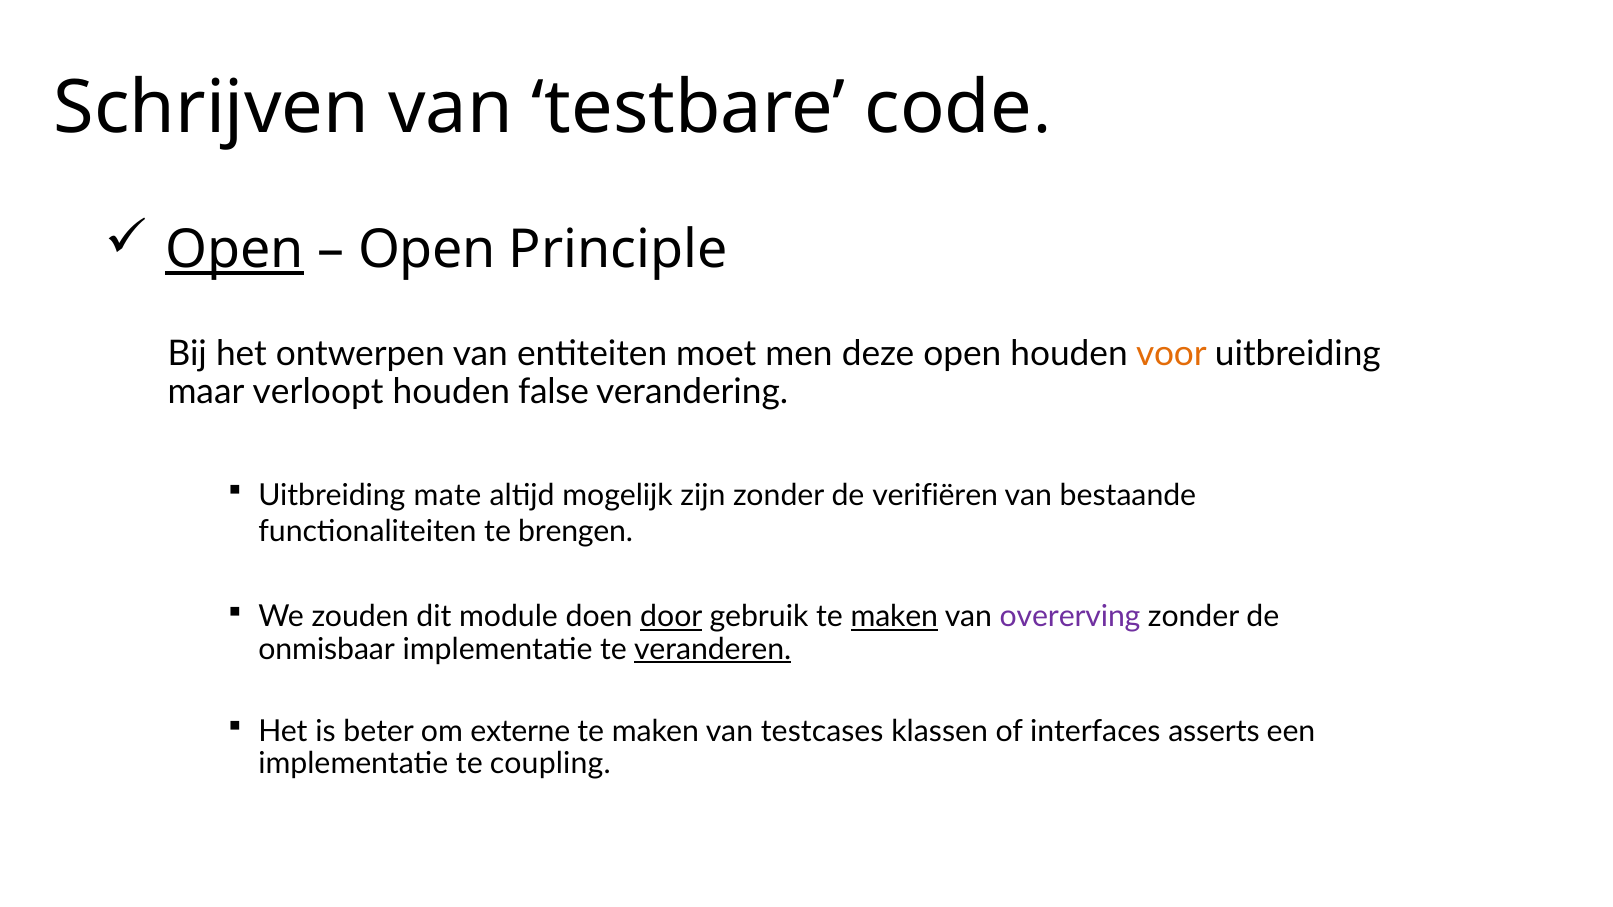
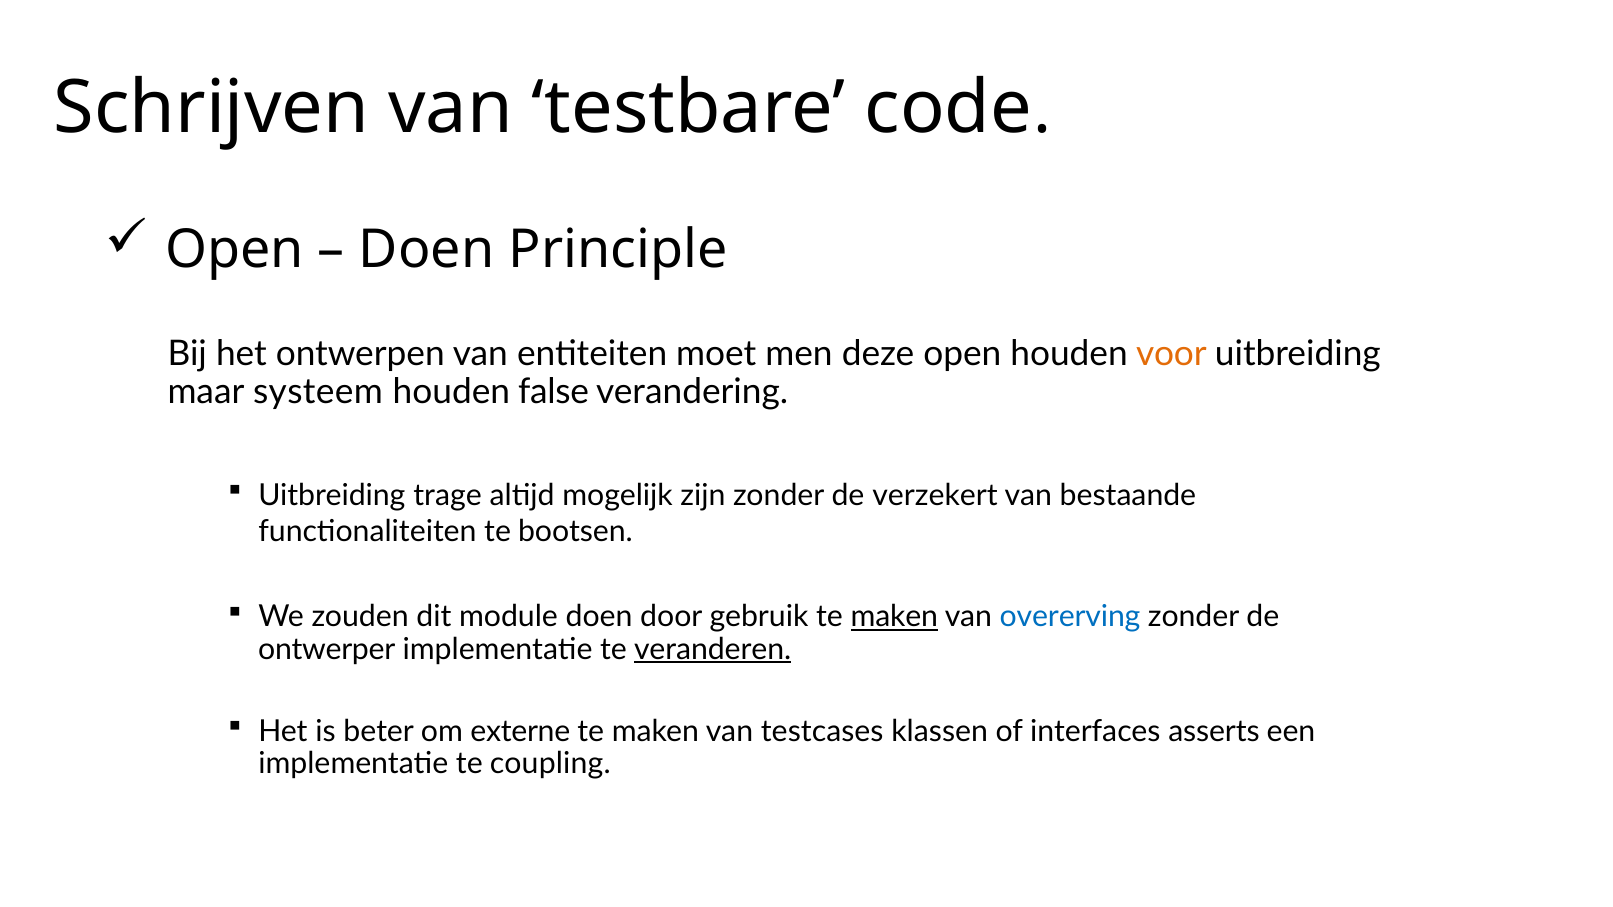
Open at (234, 250) underline: present -> none
Open at (427, 250): Open -> Doen
verloopt: verloopt -> systeem
mate: mate -> trage
verifiëren: verifiëren -> verzekert
brengen: brengen -> bootsen
door underline: present -> none
overerving colour: purple -> blue
onmisbaar: onmisbaar -> ontwerper
